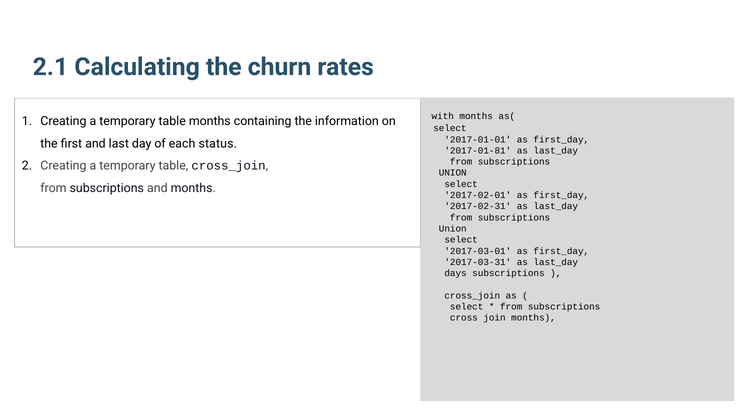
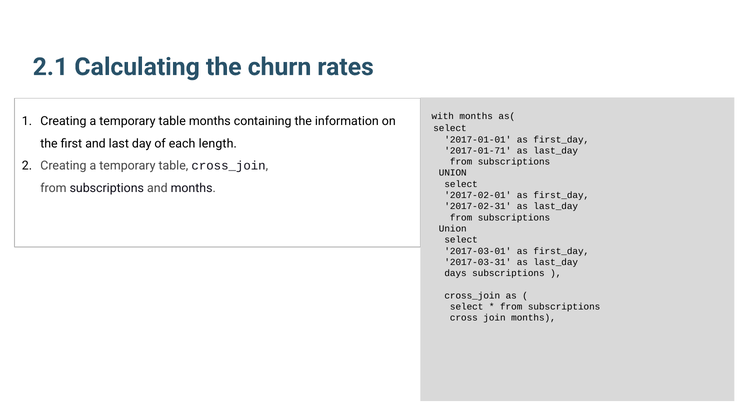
status: status -> length
2017-01-81: 2017-01-81 -> 2017-01-71
